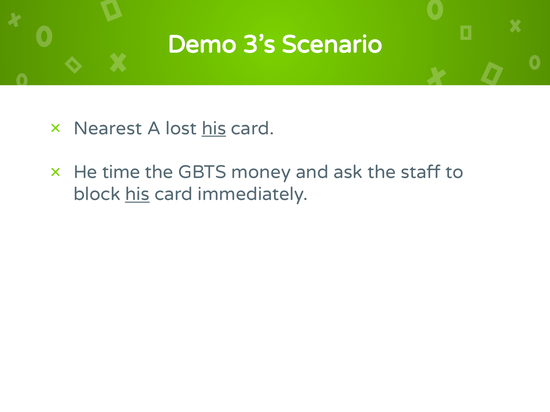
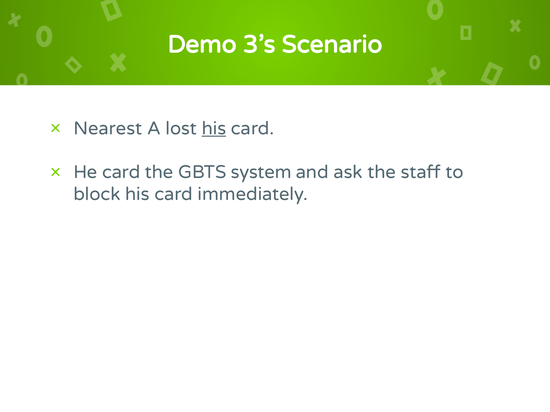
He time: time -> card
money: money -> system
his at (137, 194) underline: present -> none
